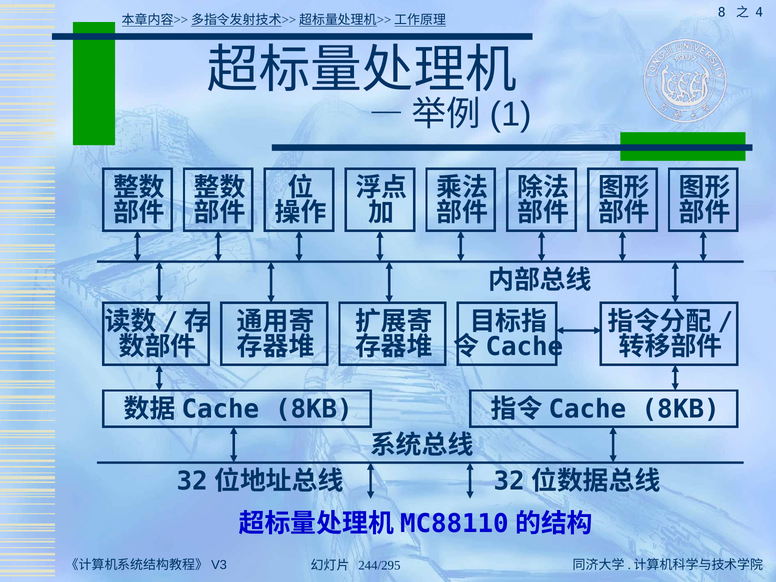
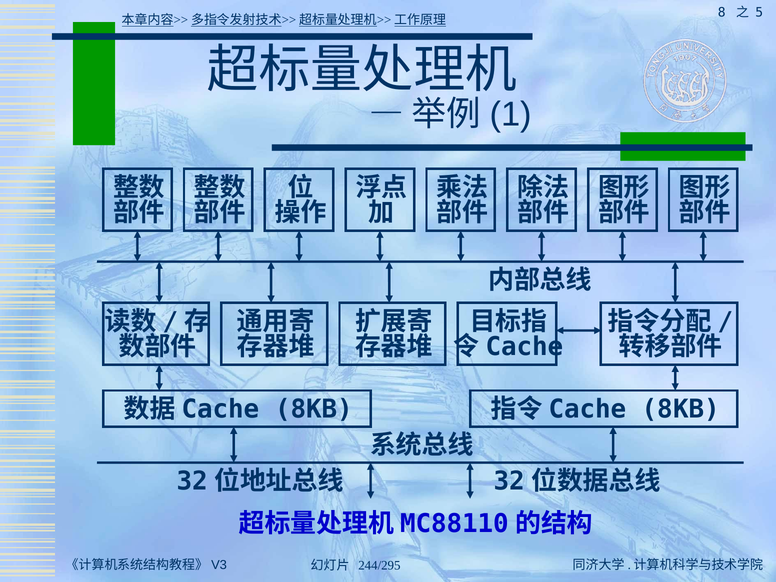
4: 4 -> 5
